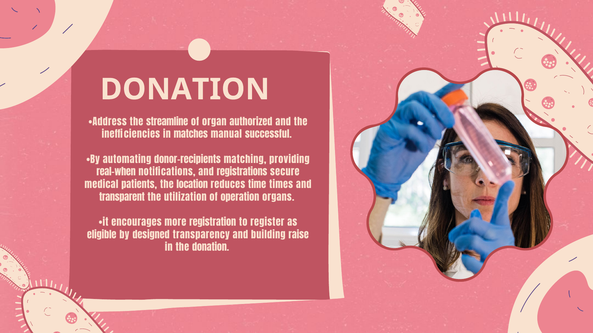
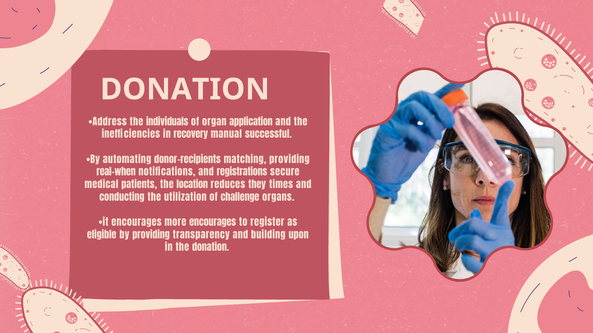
streamline: streamline -> individuals
authorized: authorized -> application
matches: matches -> recovery
time: time -> they
transparent: transparent -> conducting
operation: operation -> challenge
more registration: registration -> encourages
by designed: designed -> providing
raise: raise -> upon
